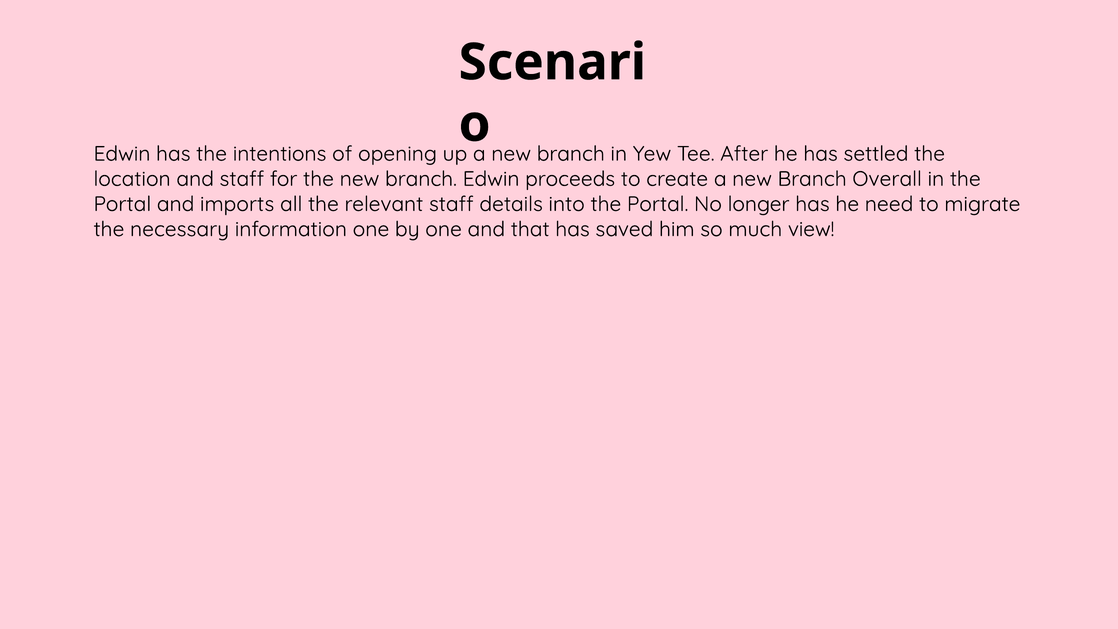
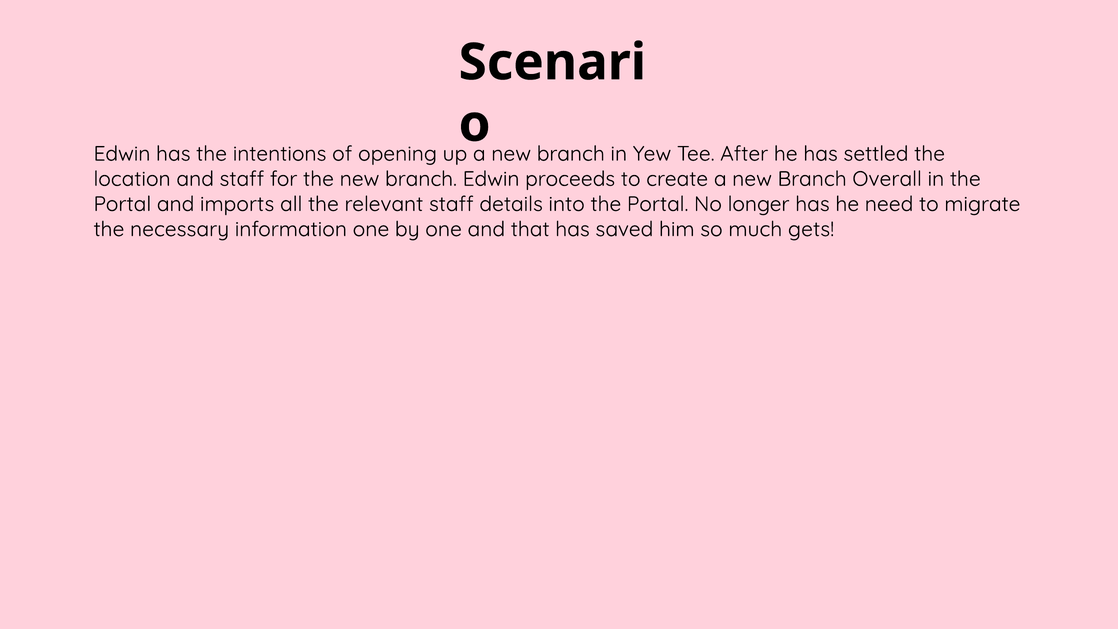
view: view -> gets
